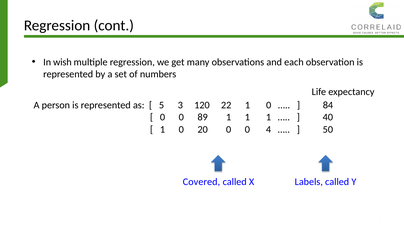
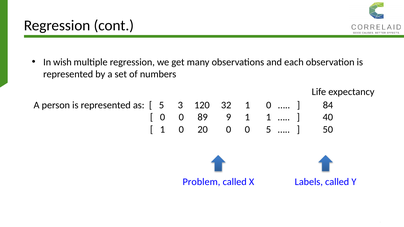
22: 22 -> 32
89 1: 1 -> 9
0 4: 4 -> 5
Covered: Covered -> Problem
